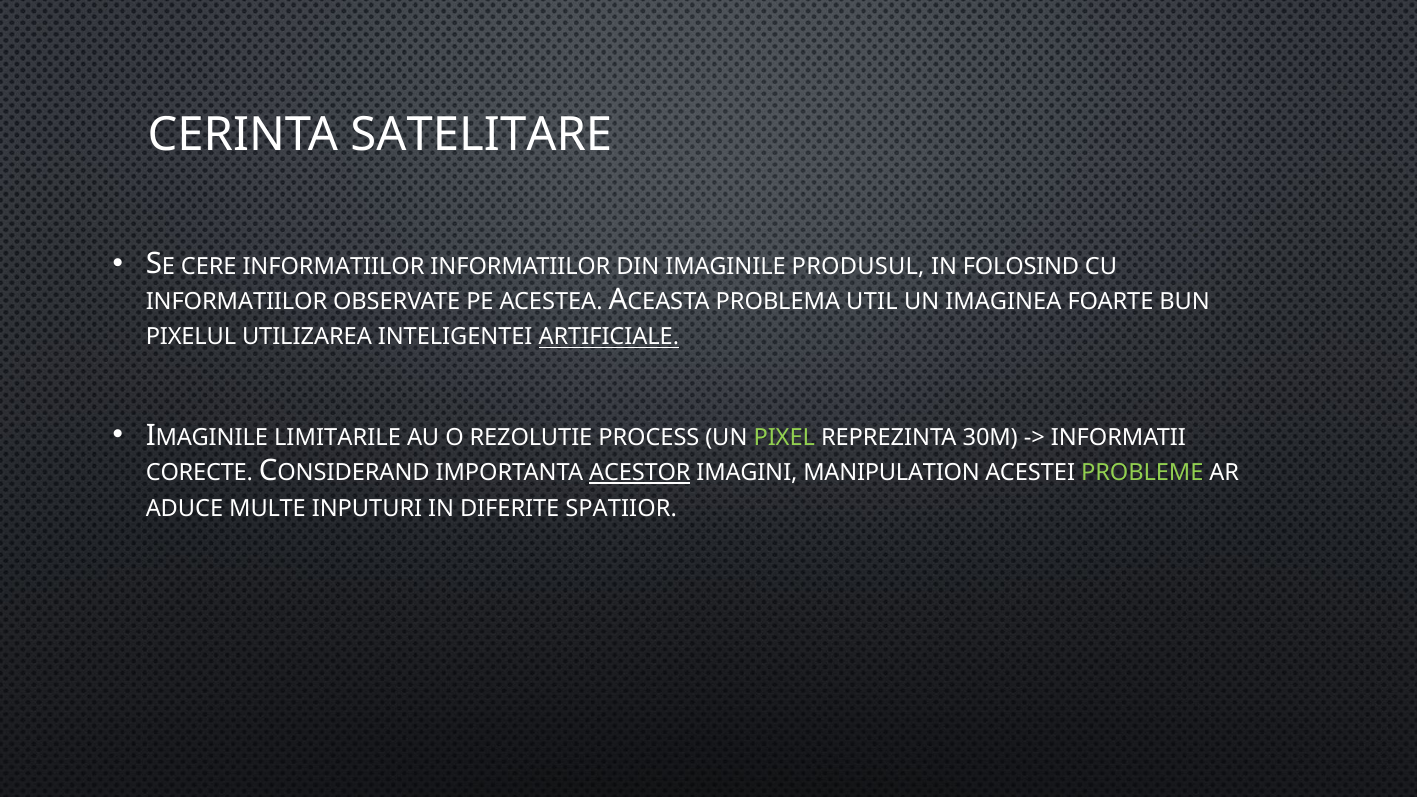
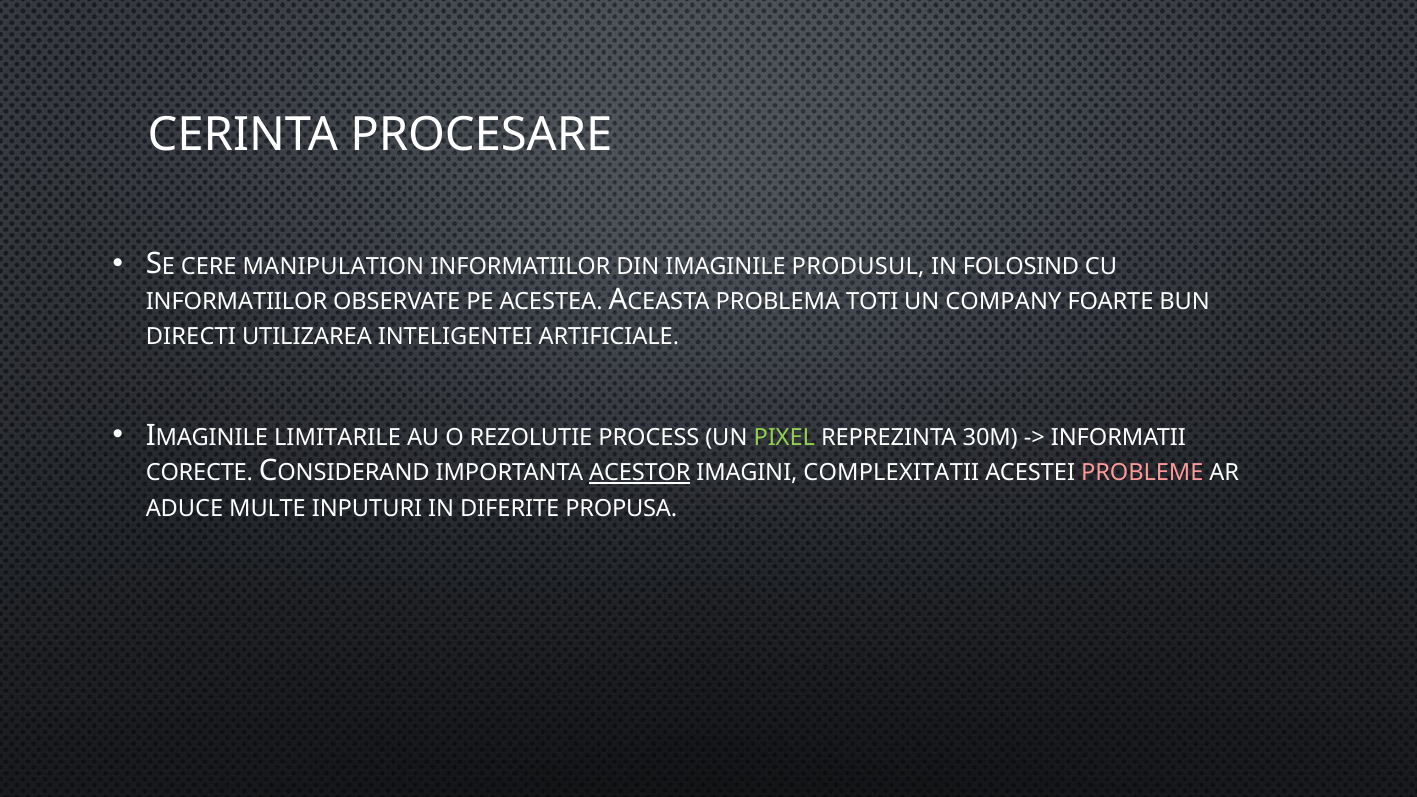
SATELITARE: SATELITARE -> PROCESARE
CERE INFORMATIILOR: INFORMATIILOR -> MANIPULATION
UTIL: UTIL -> TOTI
IMAGINEA: IMAGINEA -> COMPANY
PIXELUL: PIXELUL -> DIRECTI
ARTIFICIALE underline: present -> none
MANIPULATION: MANIPULATION -> COMPLEXITATII
PROBLEME colour: light green -> pink
SPATIIOR: SPATIIOR -> PROPUSA
